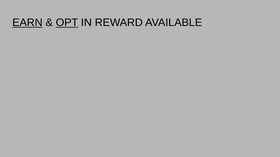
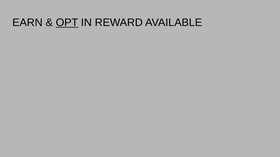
EARN underline: present -> none
